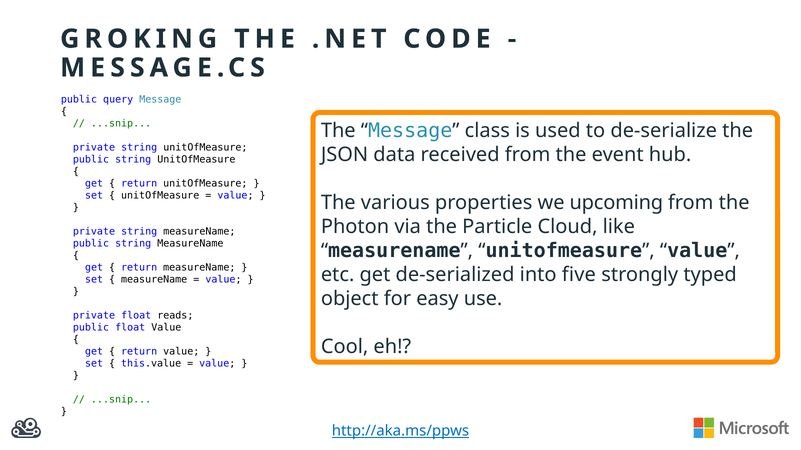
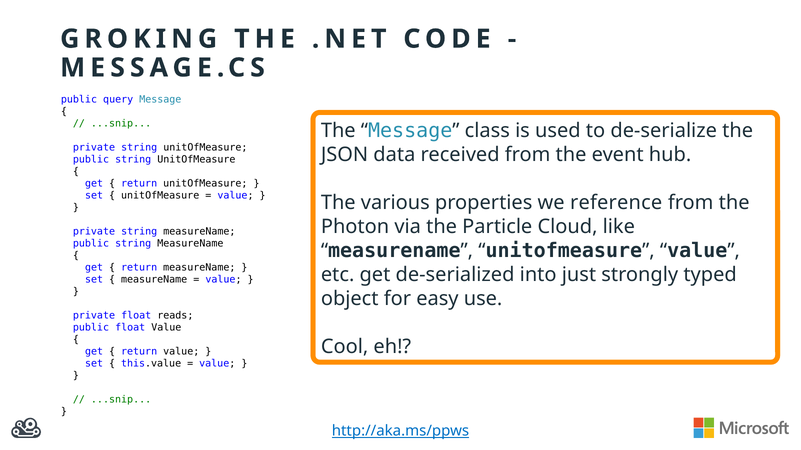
upcoming: upcoming -> reference
five: five -> just
